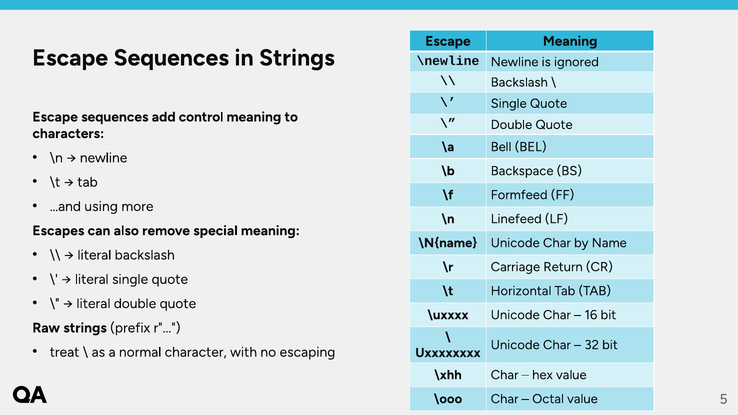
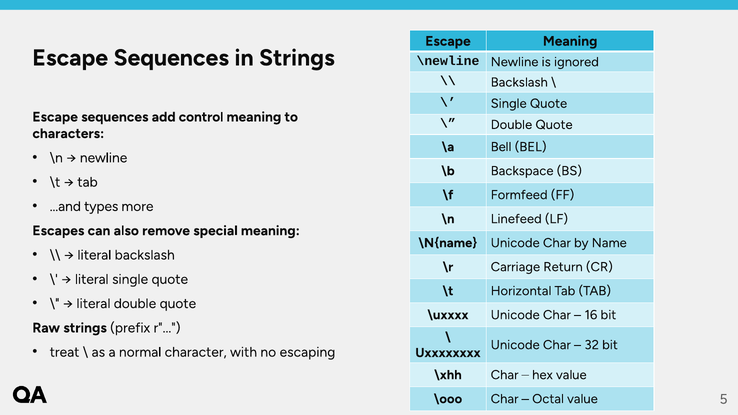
using: using -> types
